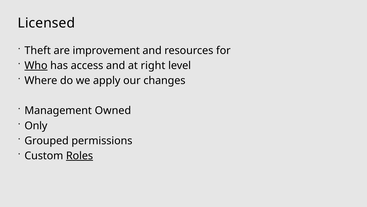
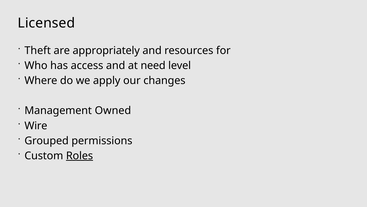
improvement: improvement -> appropriately
Who underline: present -> none
right: right -> need
Only: Only -> Wire
